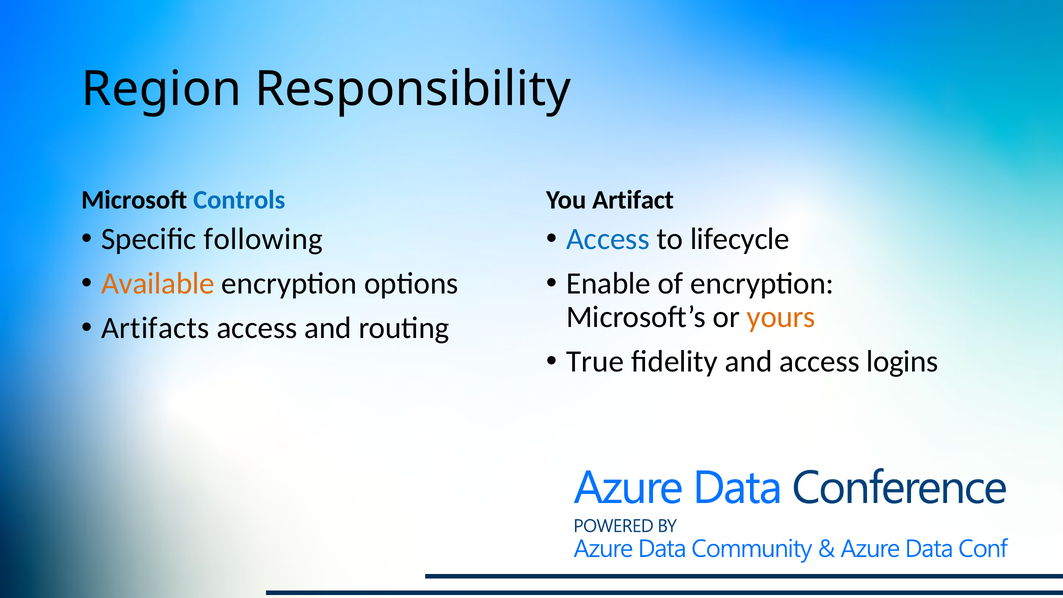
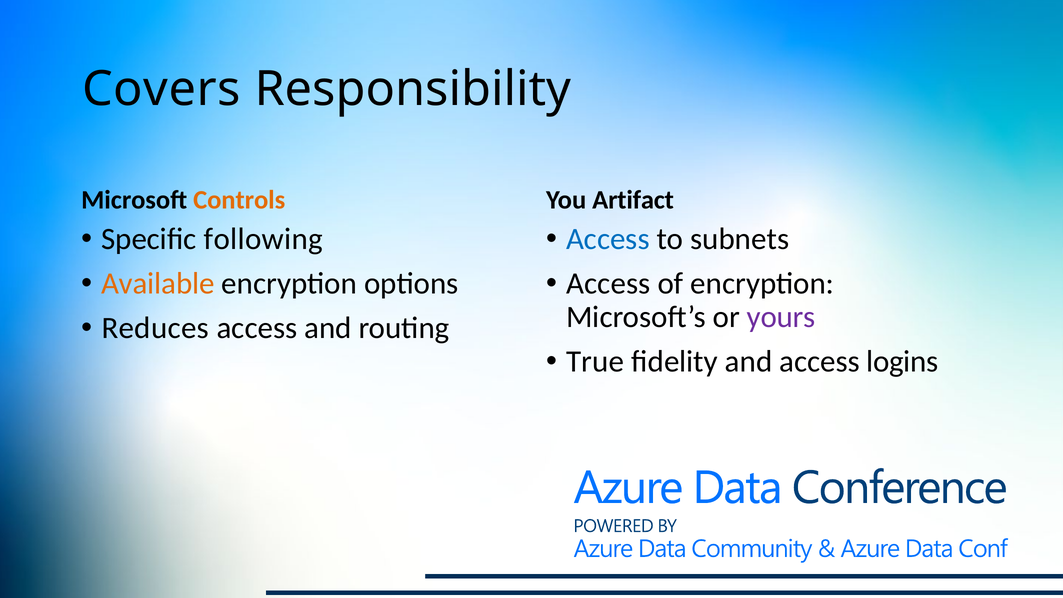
Region: Region -> Covers
Controls colour: blue -> orange
lifecycle: lifecycle -> subnets
Enable at (608, 284): Enable -> Access
yours colour: orange -> purple
Artifacts: Artifacts -> Reduces
